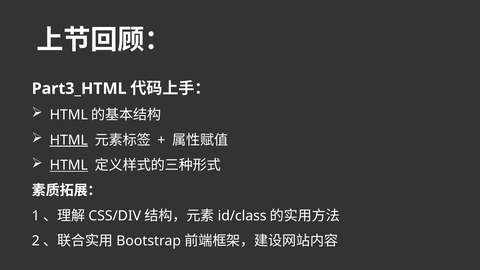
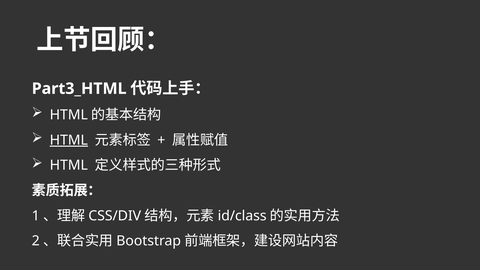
HTML at (69, 165) underline: present -> none
